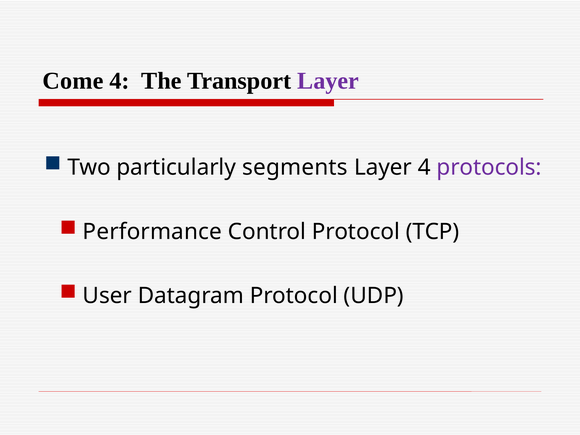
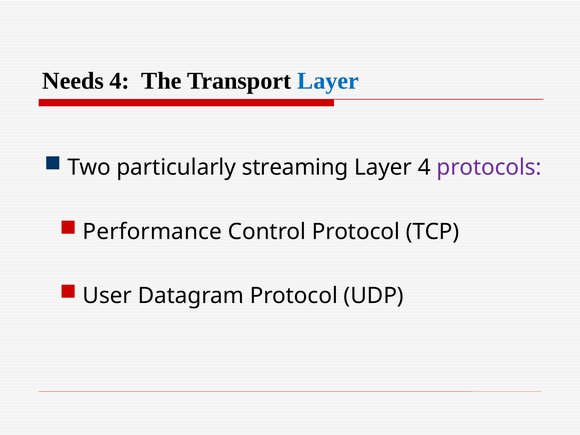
Come: Come -> Needs
Layer at (328, 81) colour: purple -> blue
segments: segments -> streaming
